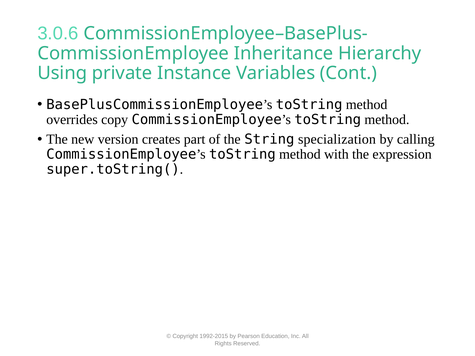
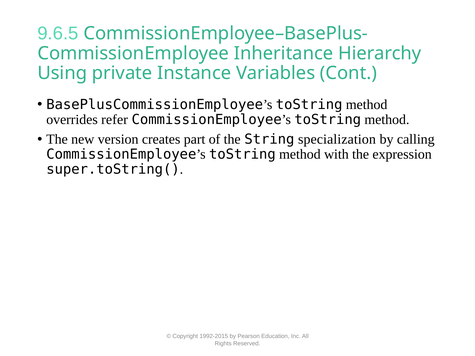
3.0.6: 3.0.6 -> 9.6.5
copy: copy -> refer
